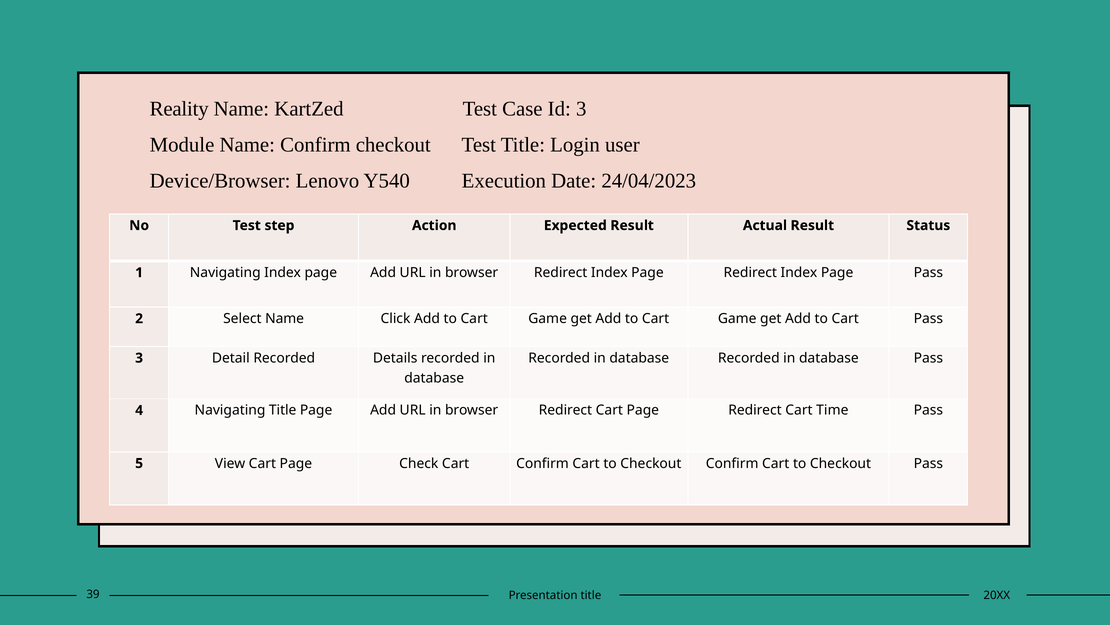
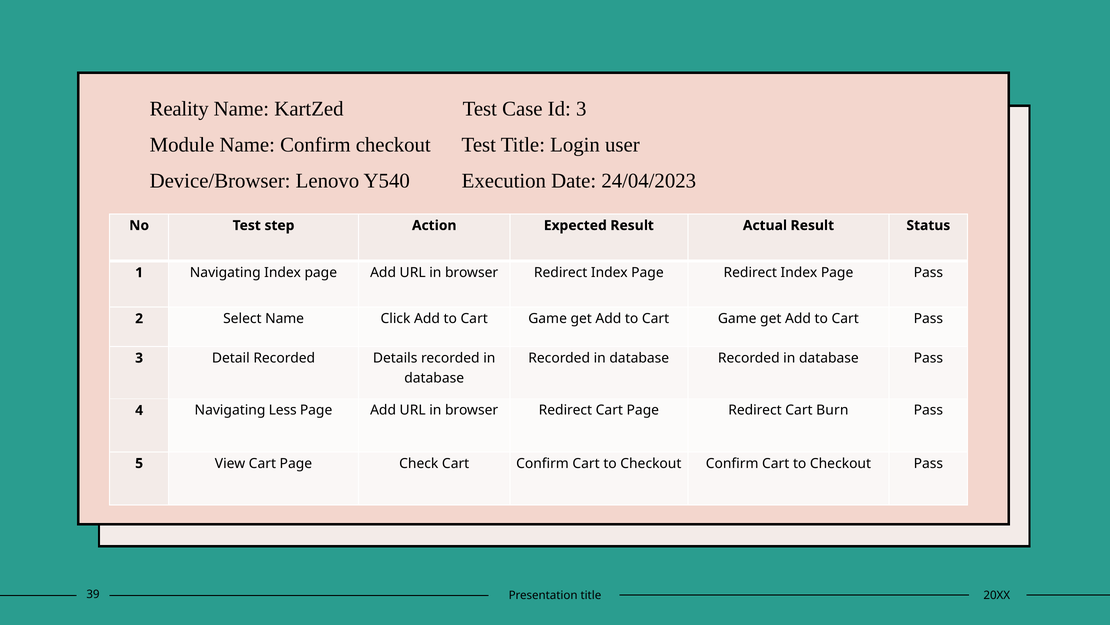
Navigating Title: Title -> Less
Time: Time -> Burn
